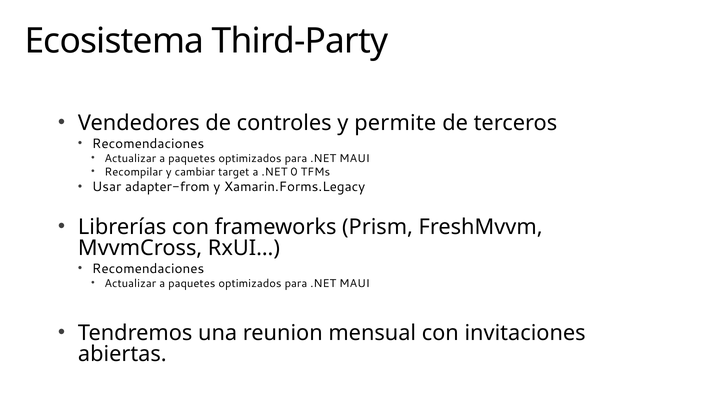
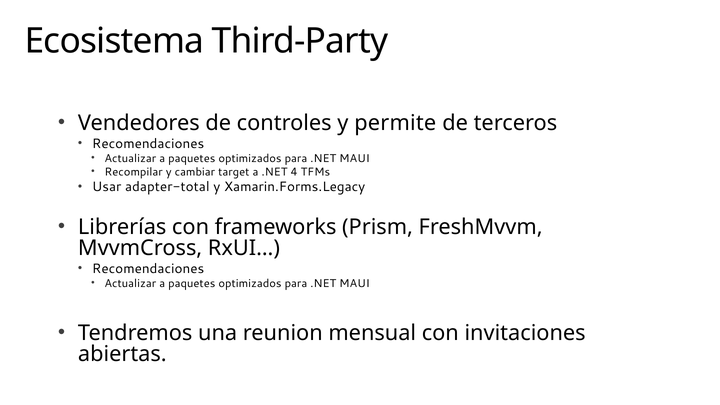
0: 0 -> 4
adapter-from: adapter-from -> adapter-total
